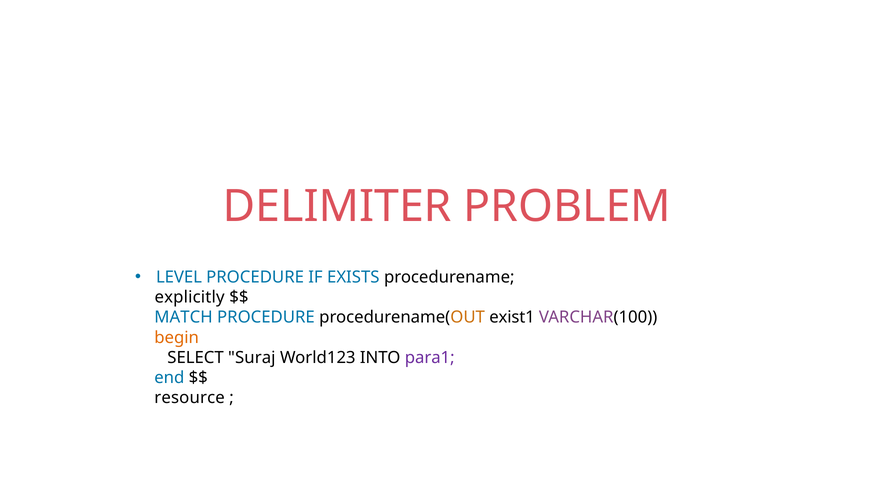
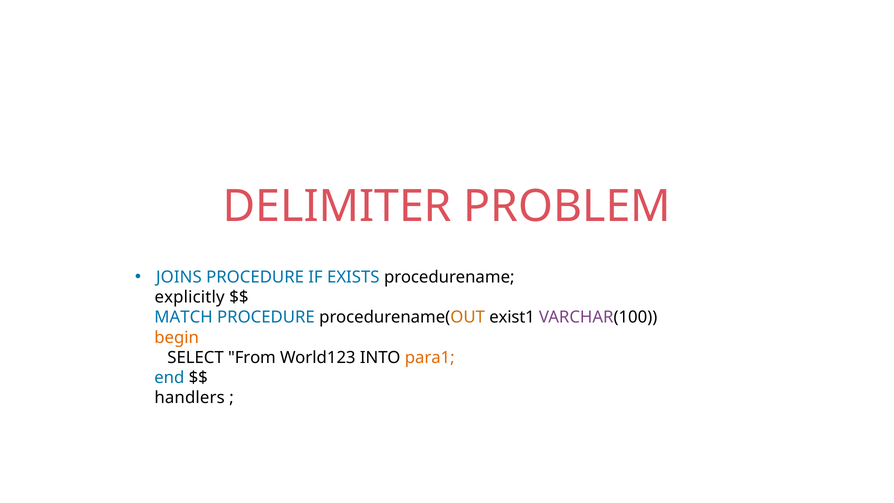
LEVEL: LEVEL -> JOINS
Suraj: Suraj -> From
para1 colour: purple -> orange
resource: resource -> handlers
